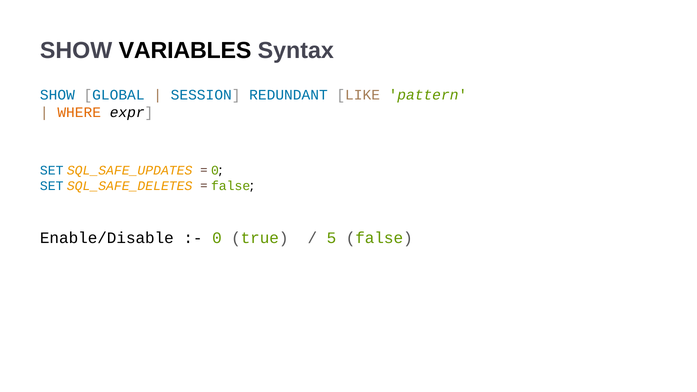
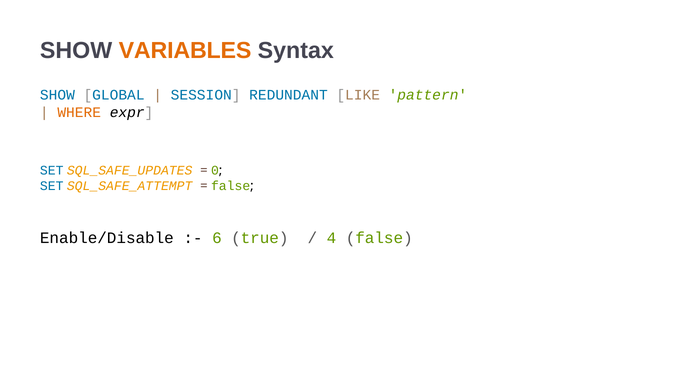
VARIABLES colour: black -> orange
SQL_SAFE_DELETES: SQL_SAFE_DELETES -> SQL_SAFE_ATTEMPT
0 at (217, 238): 0 -> 6
5: 5 -> 4
